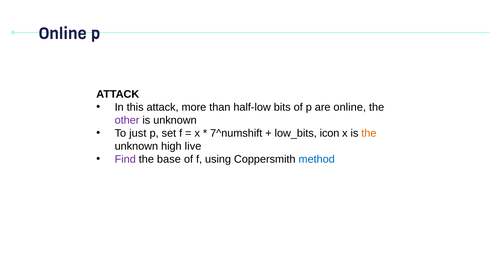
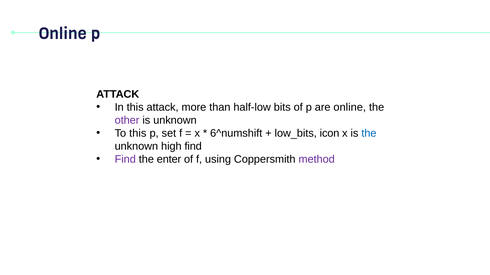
To just: just -> this
7^numshift: 7^numshift -> 6^numshift
the at (369, 134) colour: orange -> blue
high live: live -> find
base: base -> enter
method colour: blue -> purple
